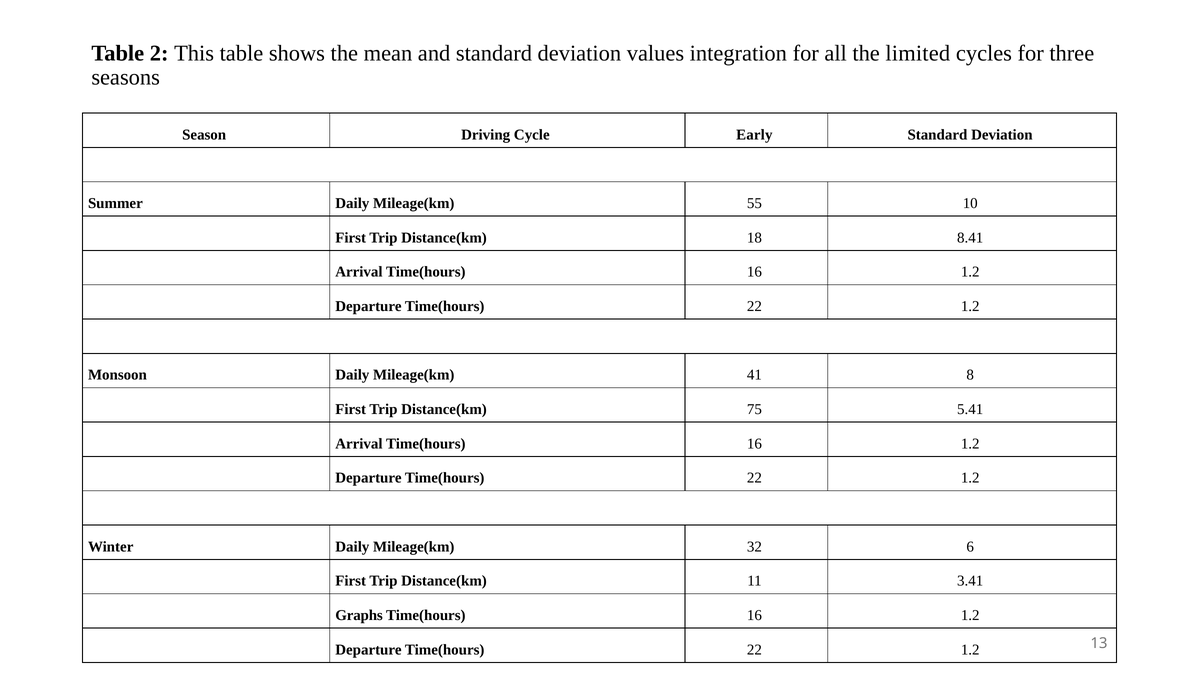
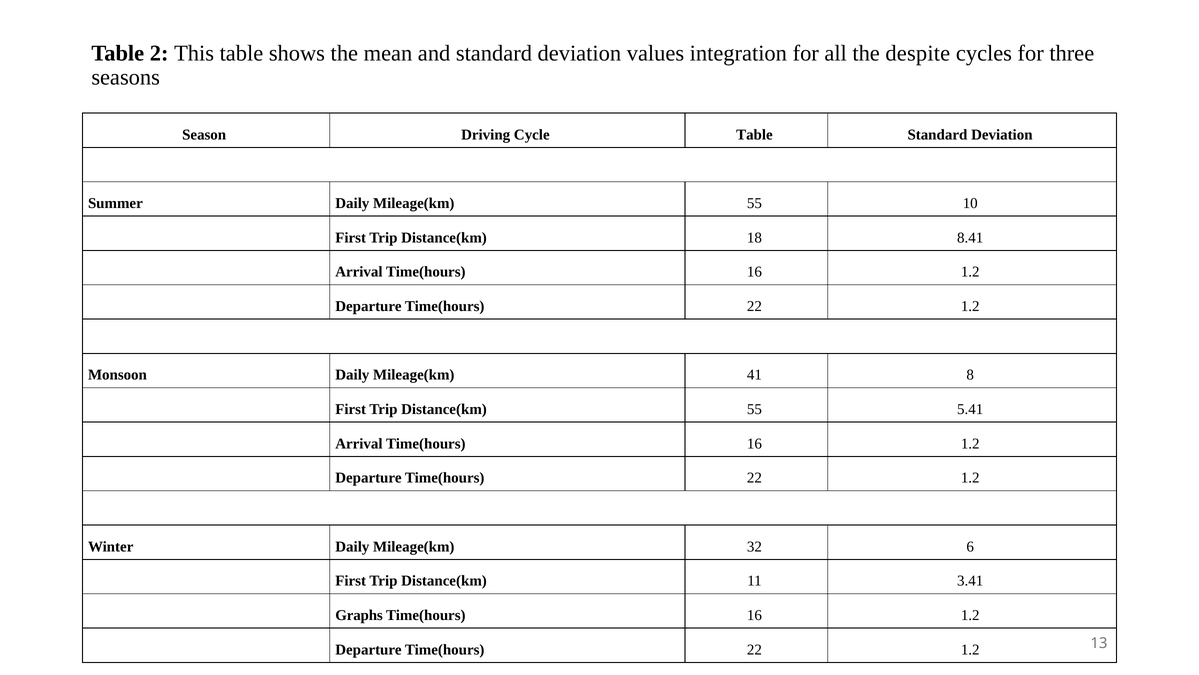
limited: limited -> despite
Cycle Early: Early -> Table
Distance(km 75: 75 -> 55
